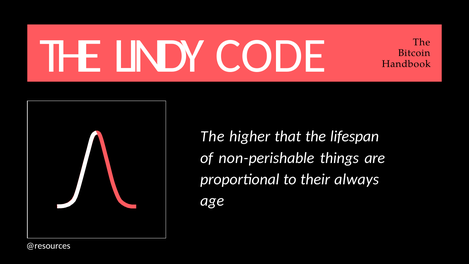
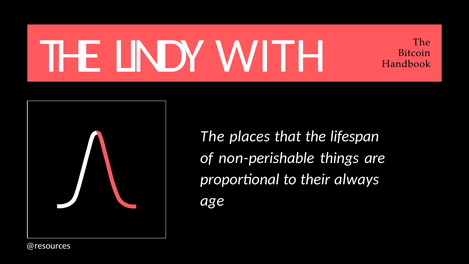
CODE: CODE -> WITH
higher: higher -> places
